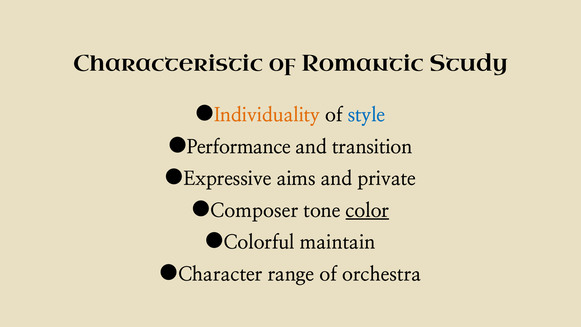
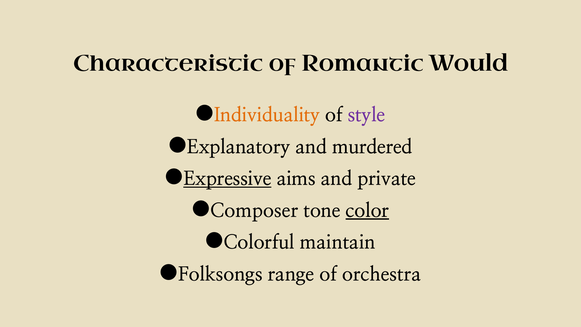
Study: Study -> Would
style colour: blue -> purple
Performance: Performance -> Explanatory
transition: transition -> murdered
Expressive underline: none -> present
Character: Character -> Folksongs
